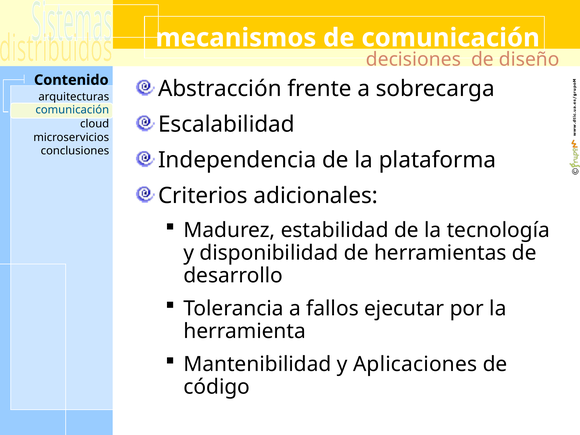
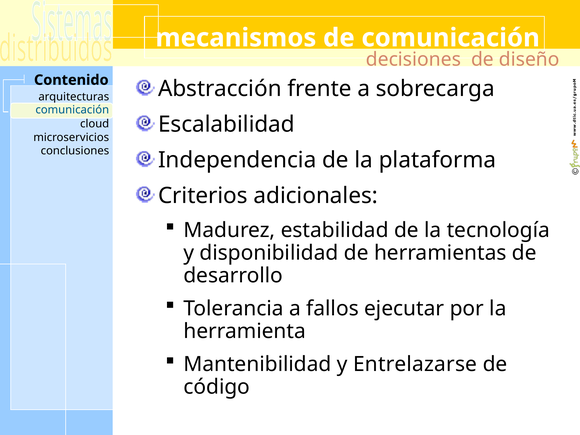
Aplicaciones: Aplicaciones -> Entrelazarse
